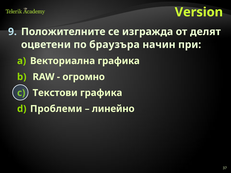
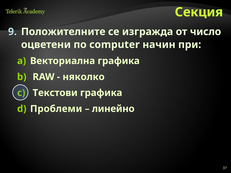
Version: Version -> Секция
делят: делят -> число
браузъра: браузъра -> computer
огромно: огромно -> няколко
